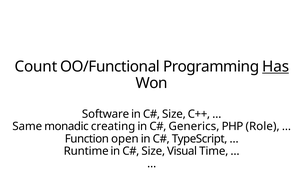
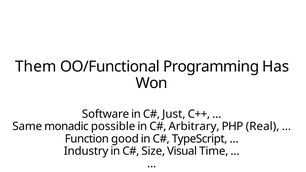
Count: Count -> Them
Has underline: present -> none
Size at (174, 114): Size -> Just
creating: creating -> possible
Generics: Generics -> Arbitrary
Role: Role -> Real
open: open -> good
Runtime: Runtime -> Industry
